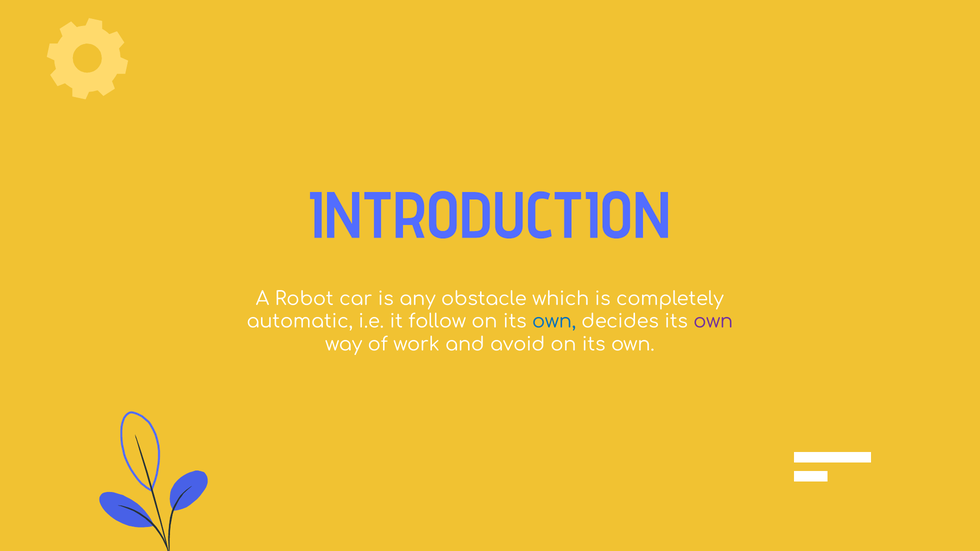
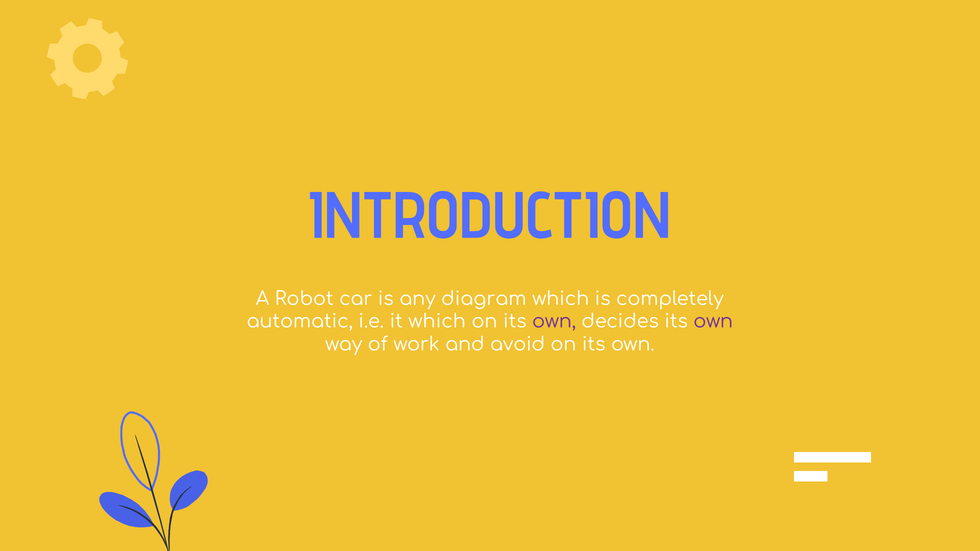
obstacle: obstacle -> diagram
it follow: follow -> which
own at (554, 322) colour: blue -> purple
